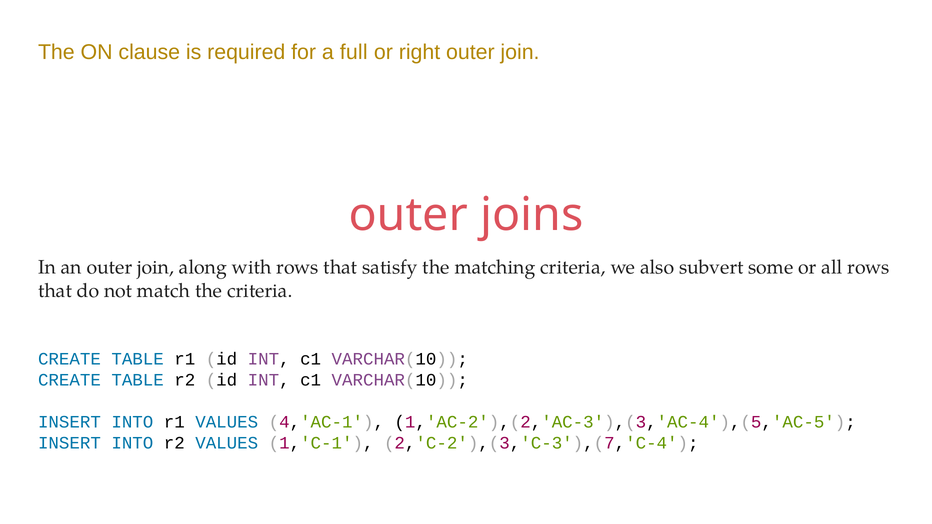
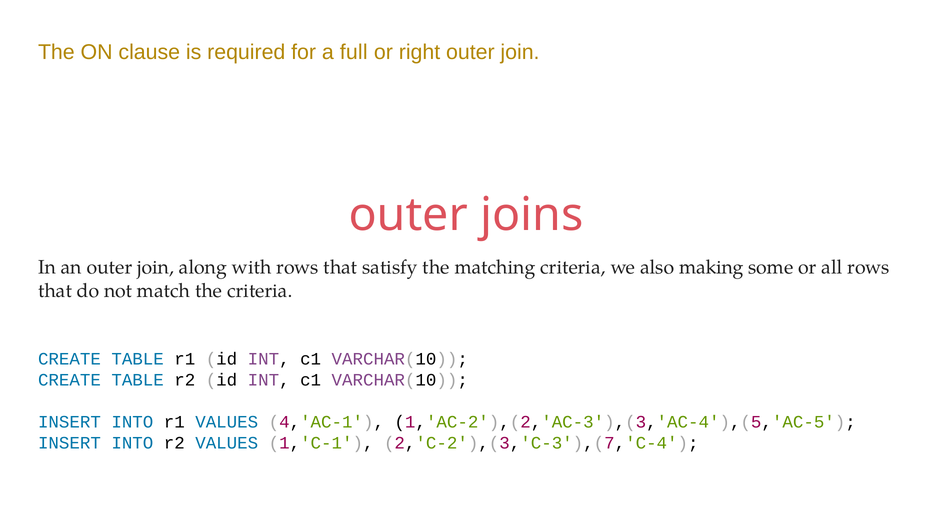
subvert: subvert -> making
